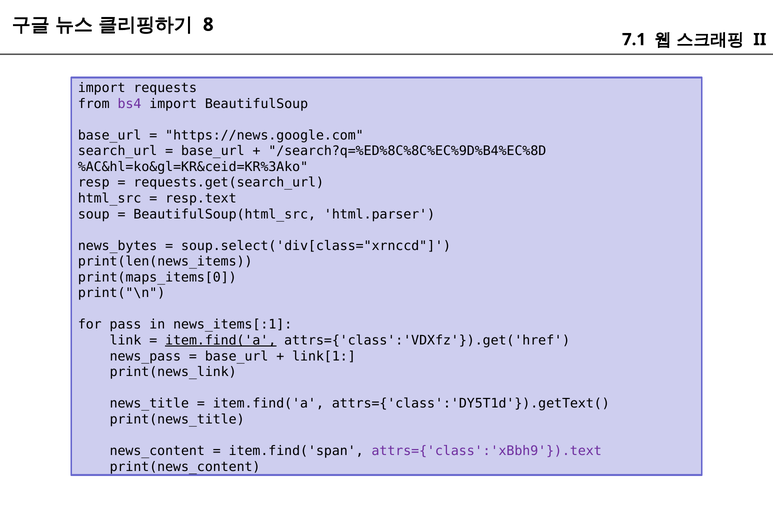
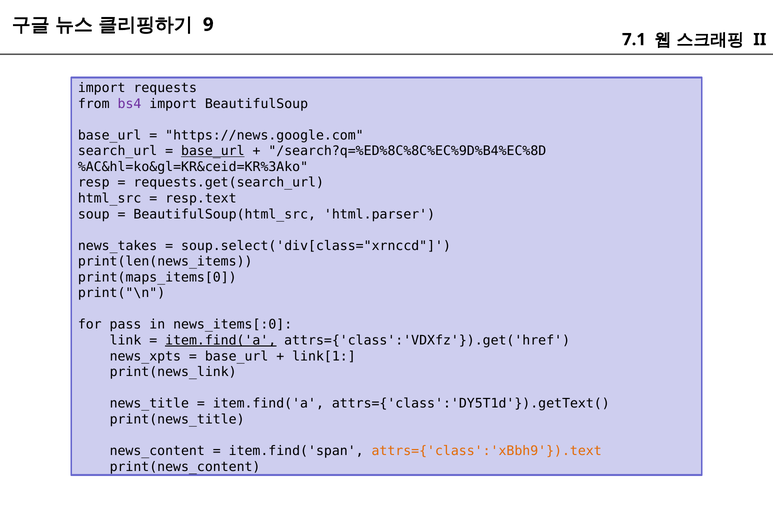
8: 8 -> 9
base_url at (213, 151) underline: none -> present
news_bytes: news_bytes -> news_takes
news_items[:1: news_items[:1 -> news_items[:0
news_pass: news_pass -> news_xpts
attrs={'class':'xBbh9'}).text colour: purple -> orange
